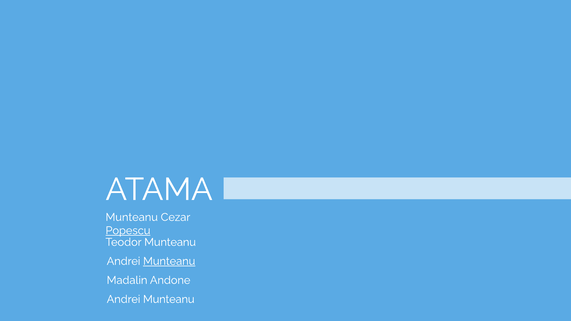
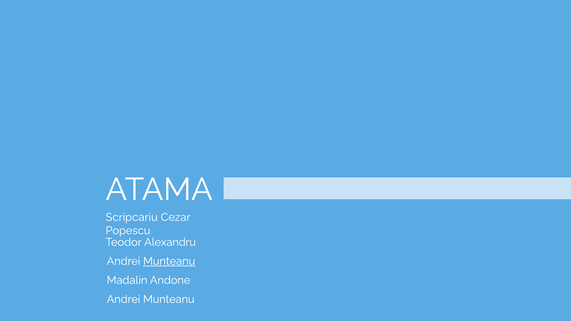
Munteanu at (132, 217): Munteanu -> Scripcariu
Popescu underline: present -> none
Teodor Munteanu: Munteanu -> Alexandru
